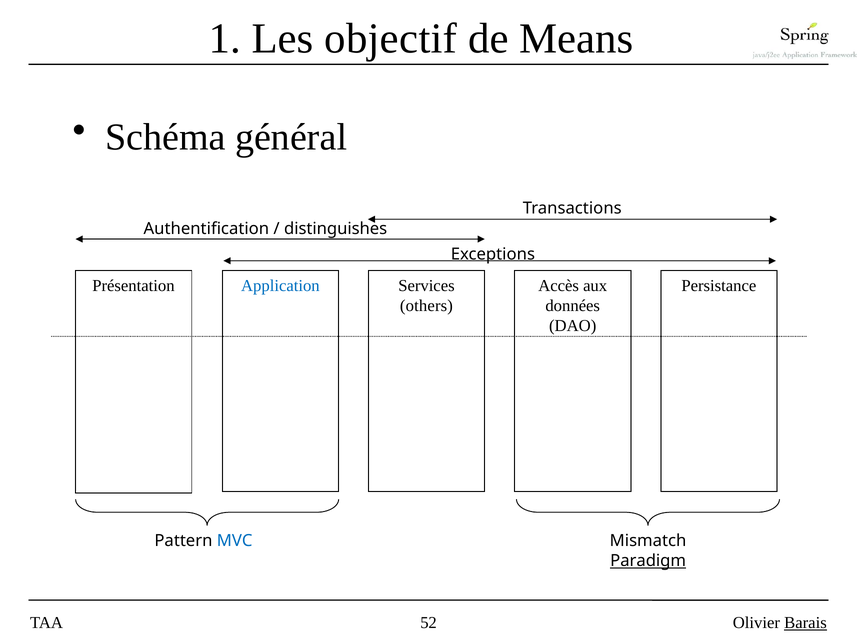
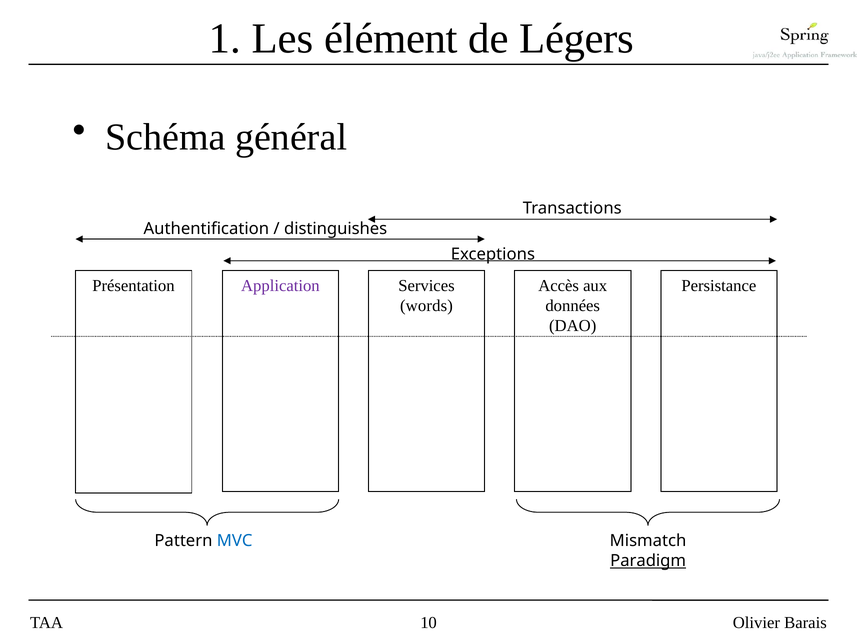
objectif: objectif -> élément
Means: Means -> Légers
Application colour: blue -> purple
others: others -> words
52: 52 -> 10
Barais underline: present -> none
